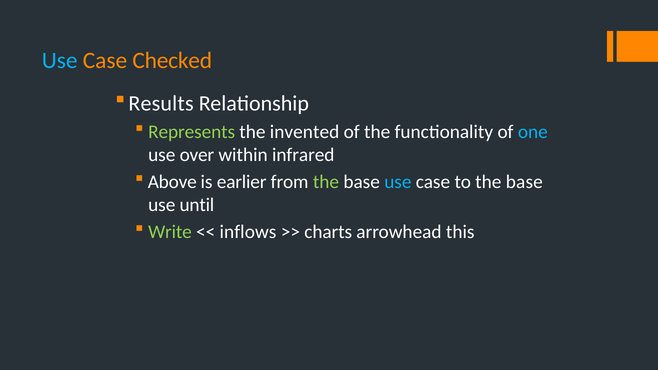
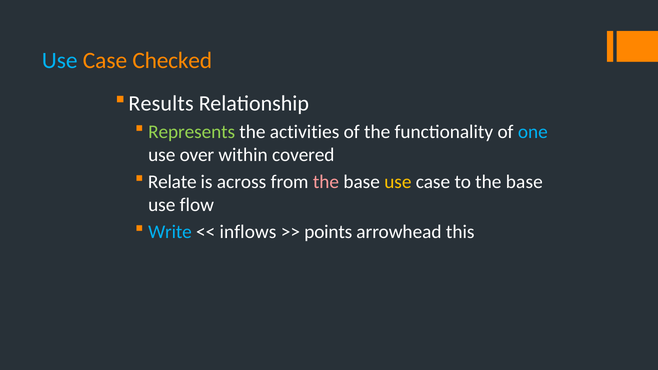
invented: invented -> activities
infrared: infrared -> covered
Above: Above -> Relate
earlier: earlier -> across
the at (326, 182) colour: light green -> pink
use at (398, 182) colour: light blue -> yellow
until: until -> flow
Write colour: light green -> light blue
charts: charts -> points
